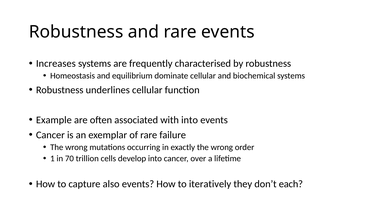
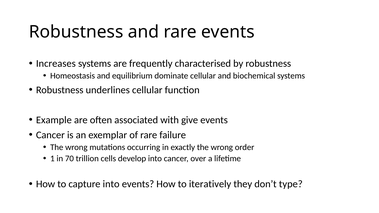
with into: into -> give
capture also: also -> into
each: each -> type
